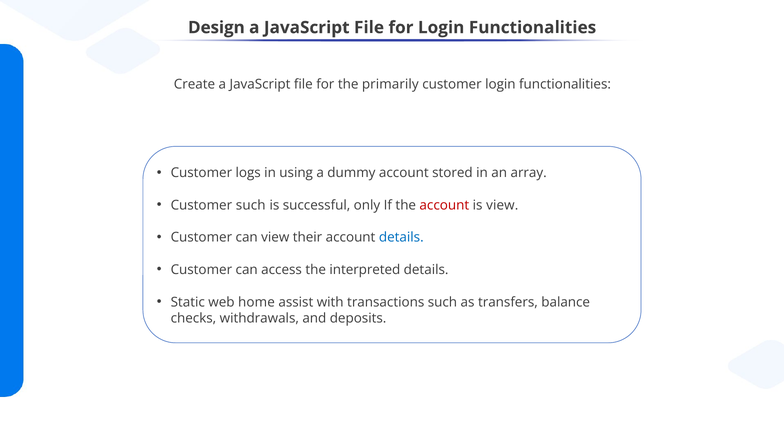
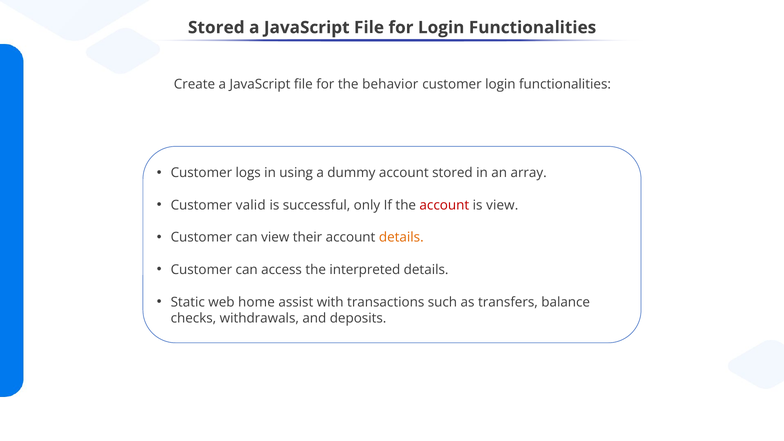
Design at (216, 28): Design -> Stored
primarily: primarily -> behavior
Customer such: such -> valid
details at (401, 237) colour: blue -> orange
